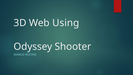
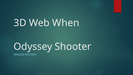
Using: Using -> When
